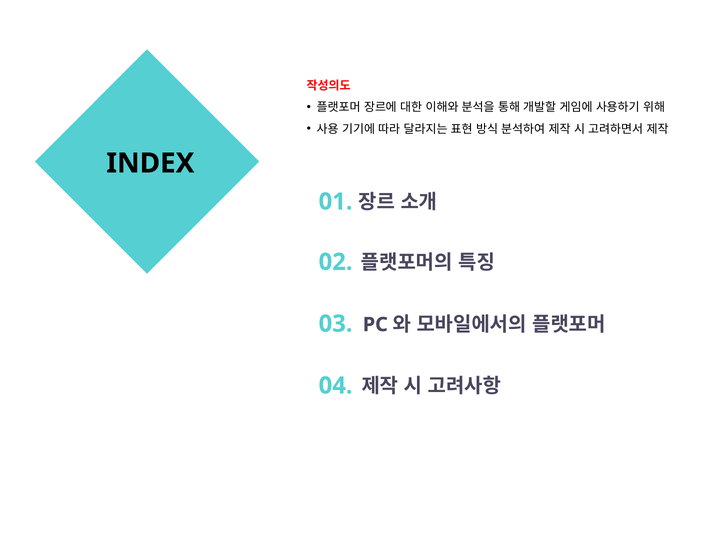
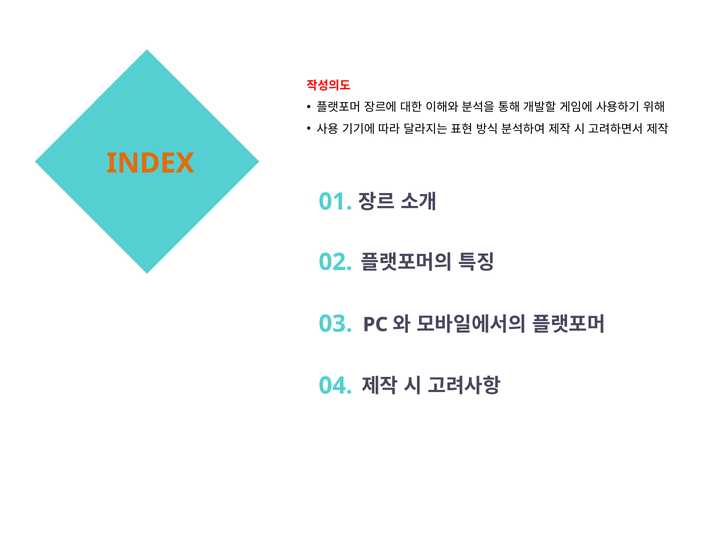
INDEX colour: black -> orange
